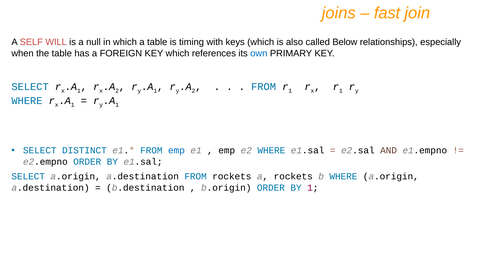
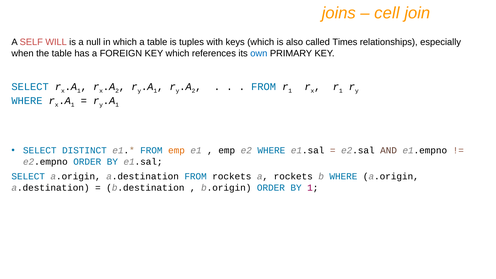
fast: fast -> cell
timing: timing -> tuples
Below: Below -> Times
emp at (177, 150) colour: blue -> orange
